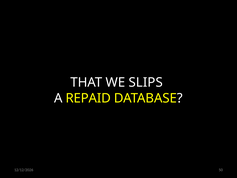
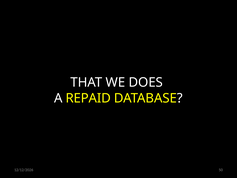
SLIPS: SLIPS -> DOES
